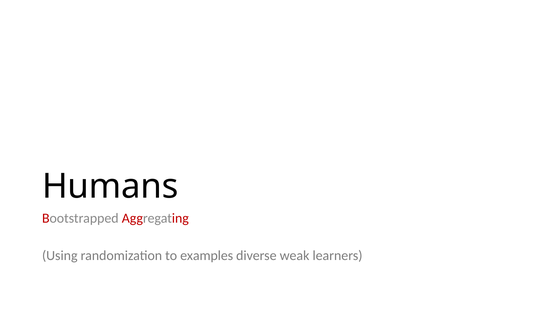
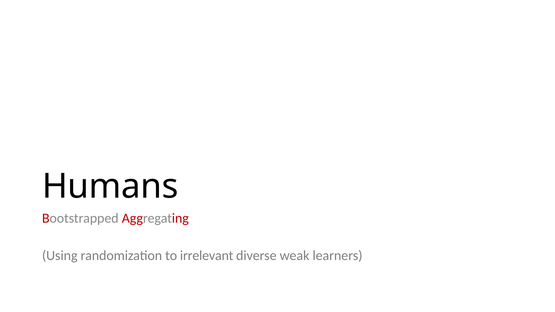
examples: examples -> irrelevant
